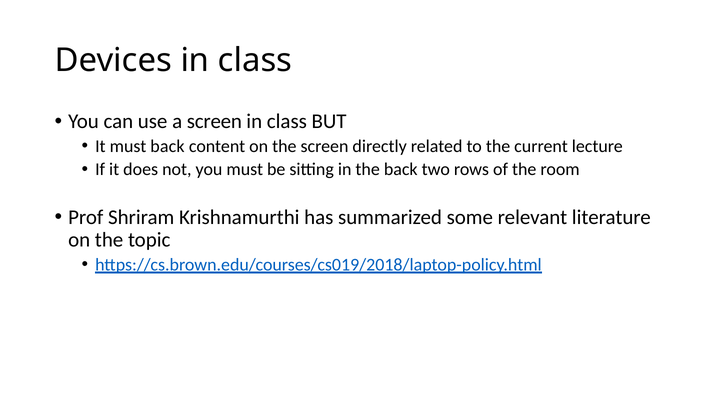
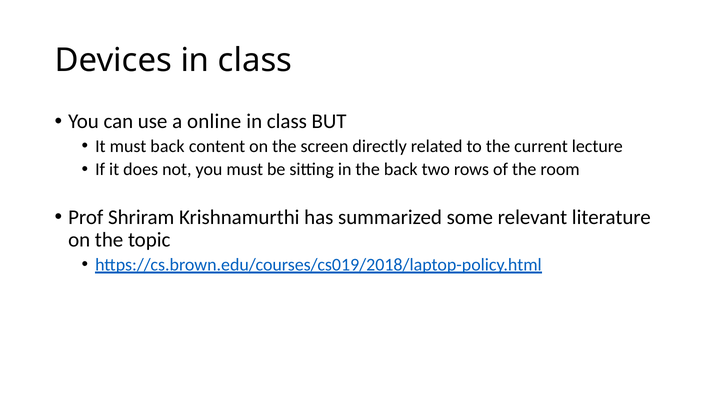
a screen: screen -> online
